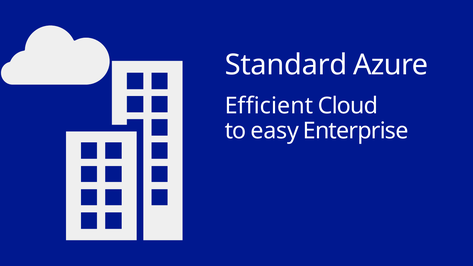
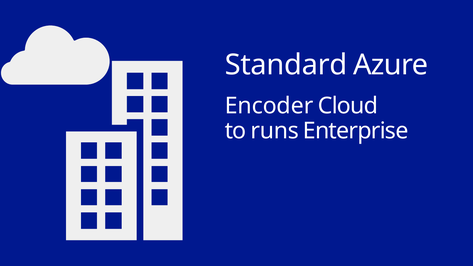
Efficient: Efficient -> Encoder
easy: easy -> runs
